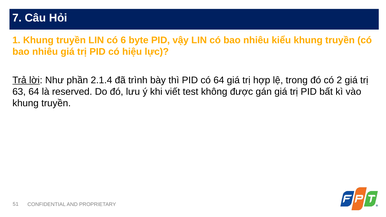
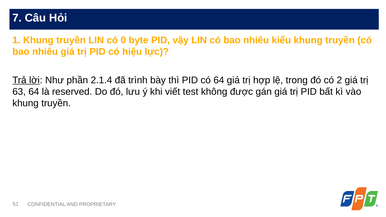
6: 6 -> 0
